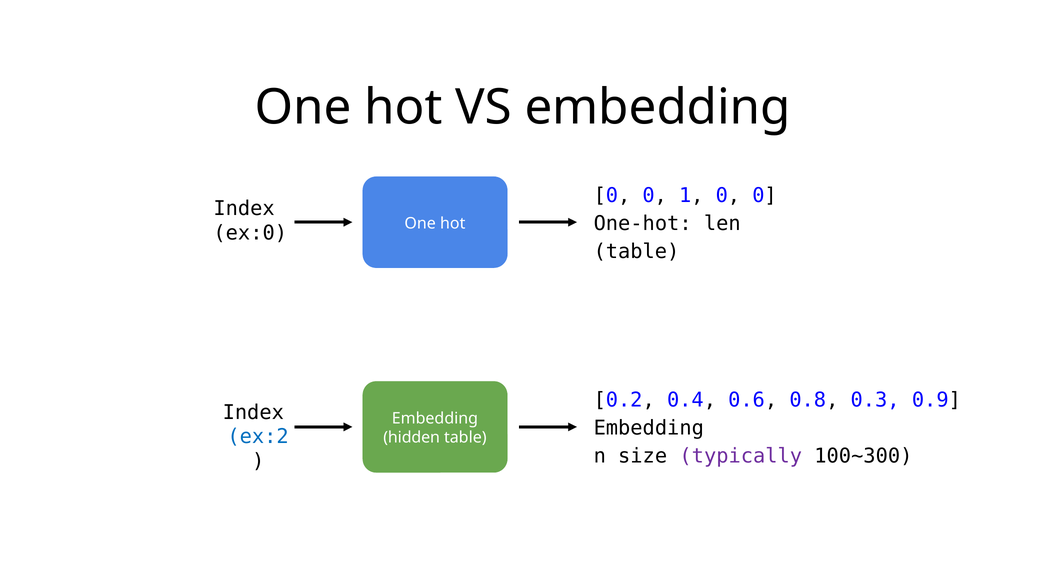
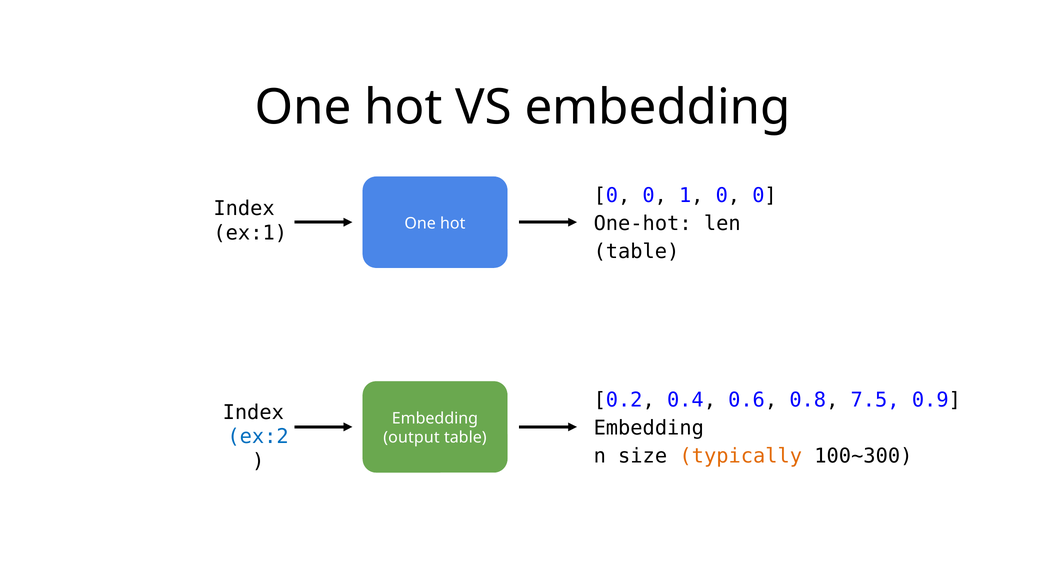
ex:0: ex:0 -> ex:1
0.3: 0.3 -> 7.5
hidden: hidden -> output
typically colour: purple -> orange
